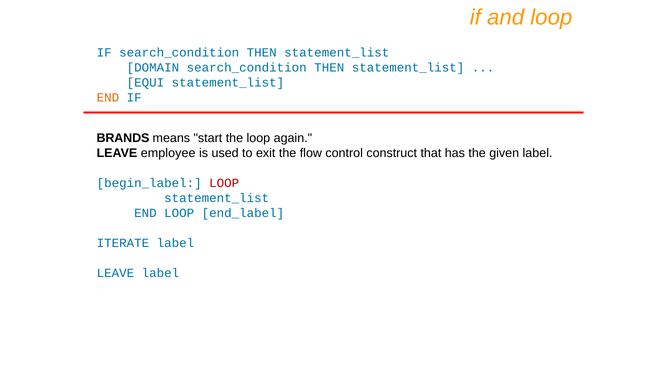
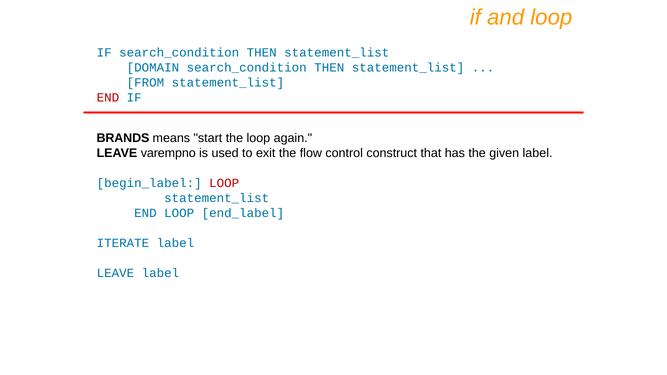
EQUI: EQUI -> FROM
END at (108, 98) colour: orange -> red
employee: employee -> varempno
